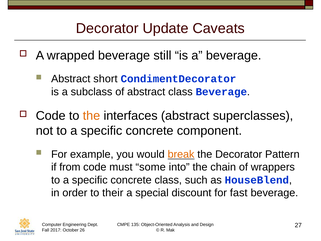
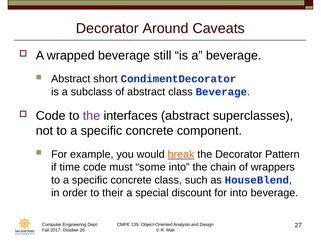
Update: Update -> Around
the at (91, 116) colour: orange -> purple
from: from -> time
for fast: fast -> into
